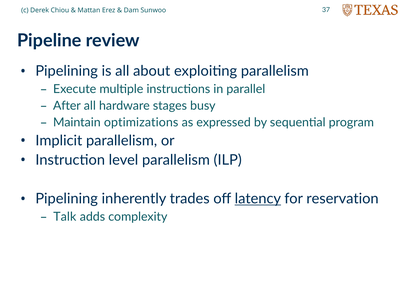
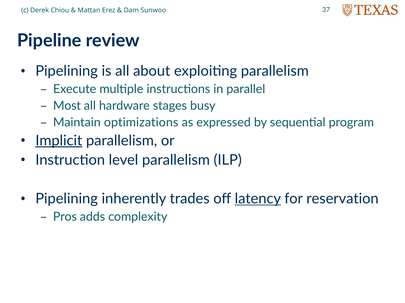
After: After -> Most
Implicit underline: none -> present
Talk: Talk -> Pros
